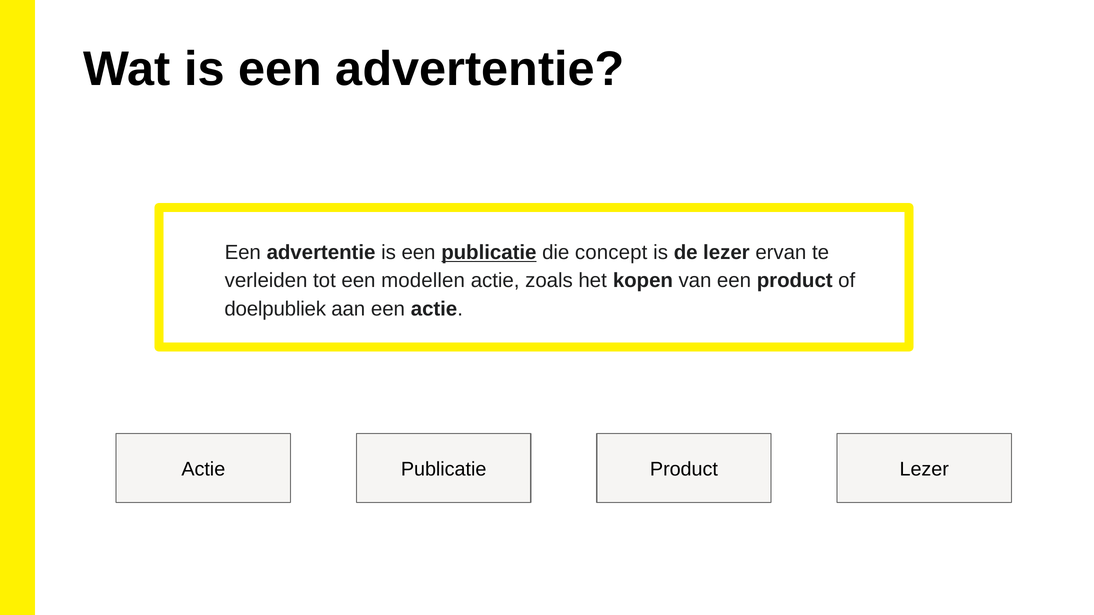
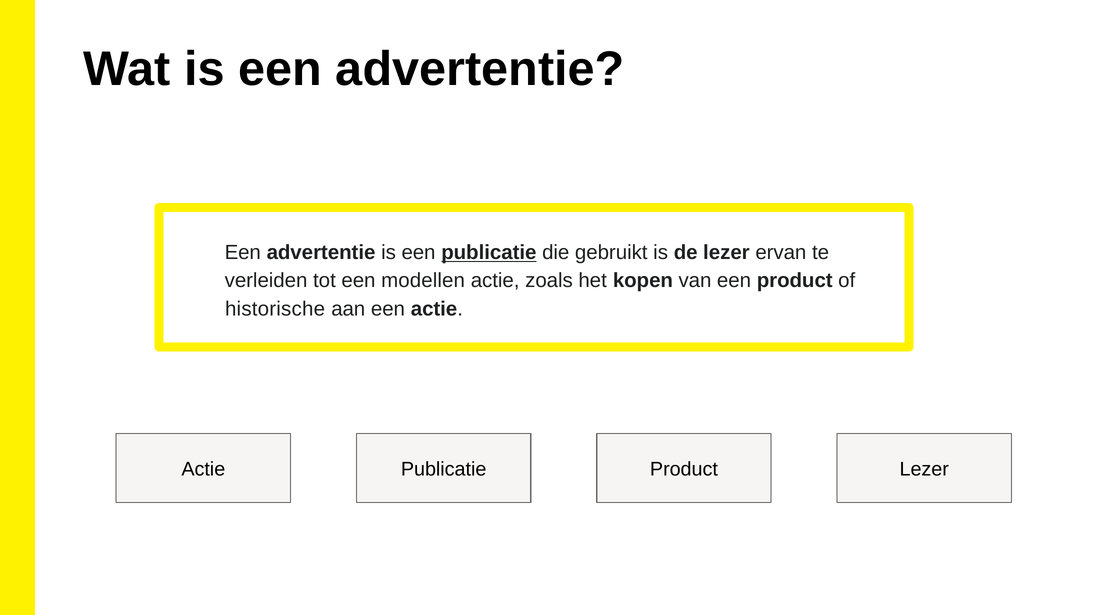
concept: concept -> gebruikt
doelpubliek: doelpubliek -> historische
